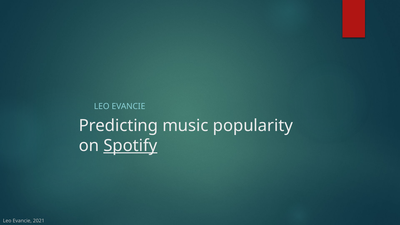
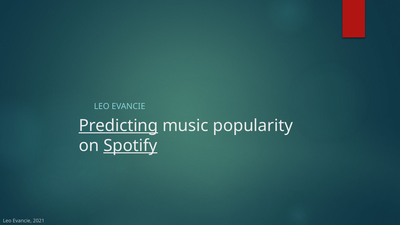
Predicting underline: none -> present
